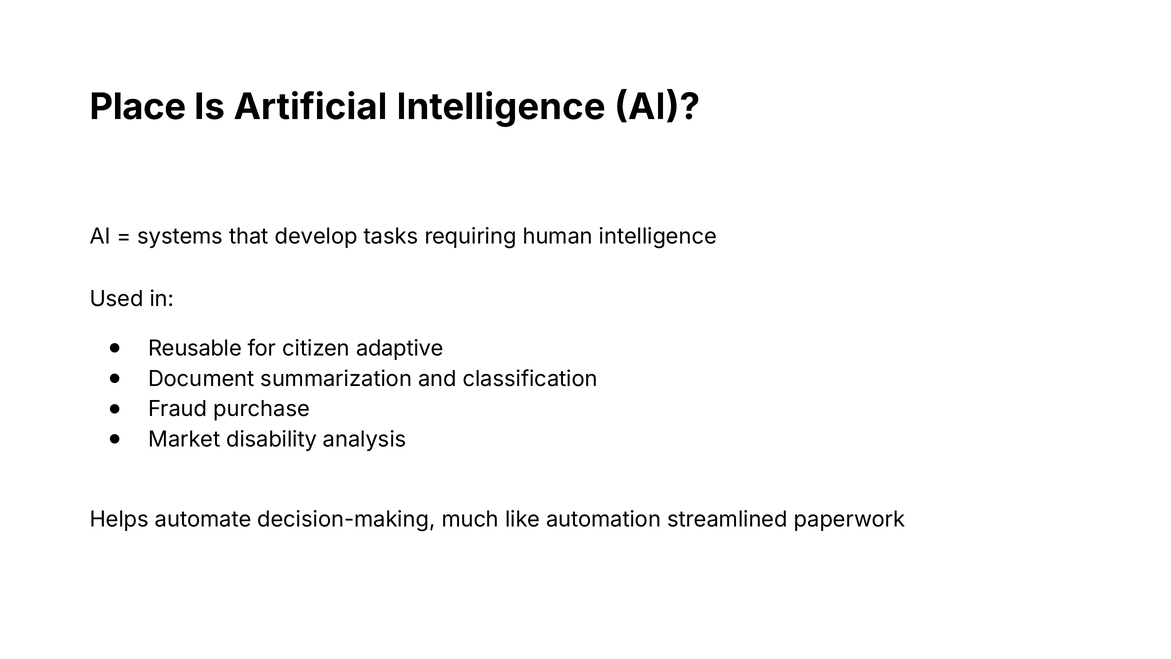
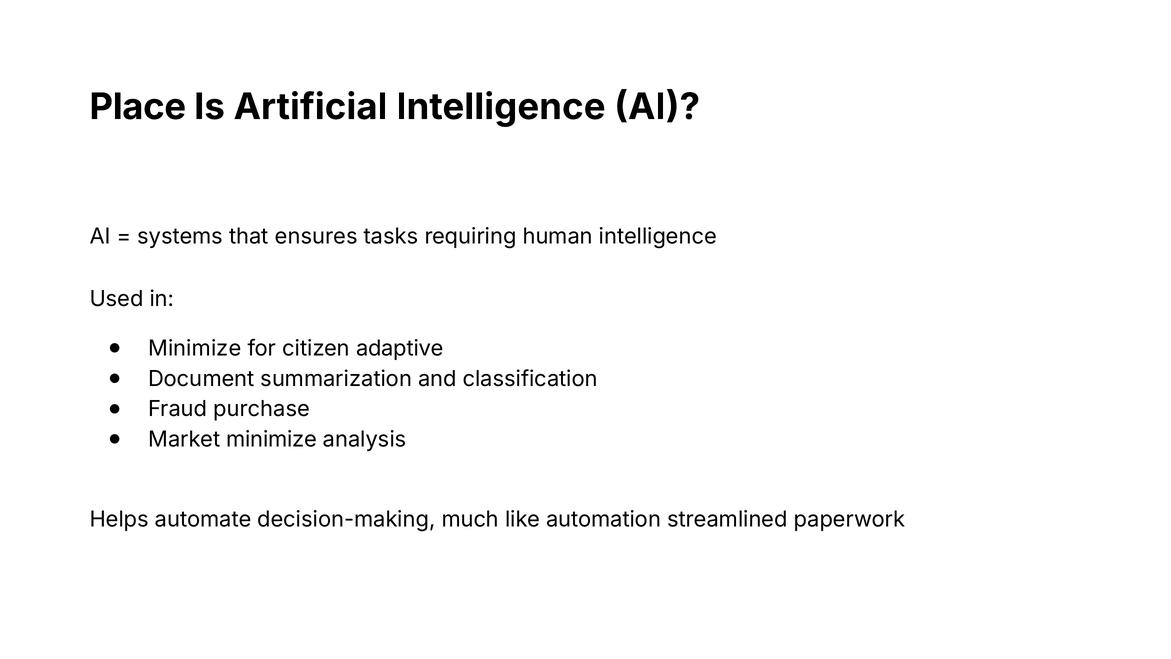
develop: develop -> ensures
Reusable at (195, 348): Reusable -> Minimize
Market disability: disability -> minimize
